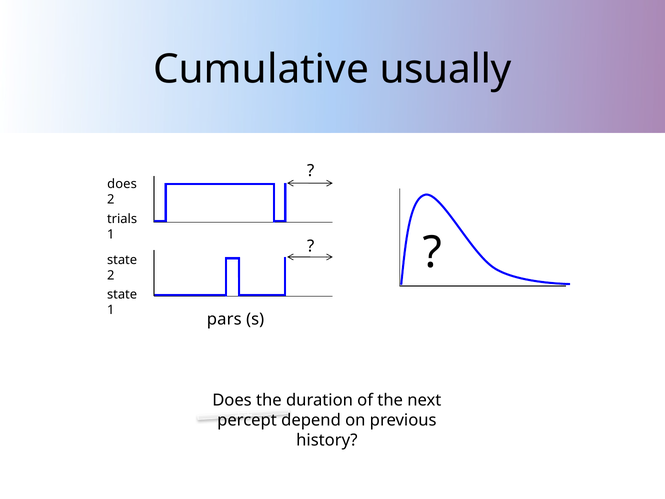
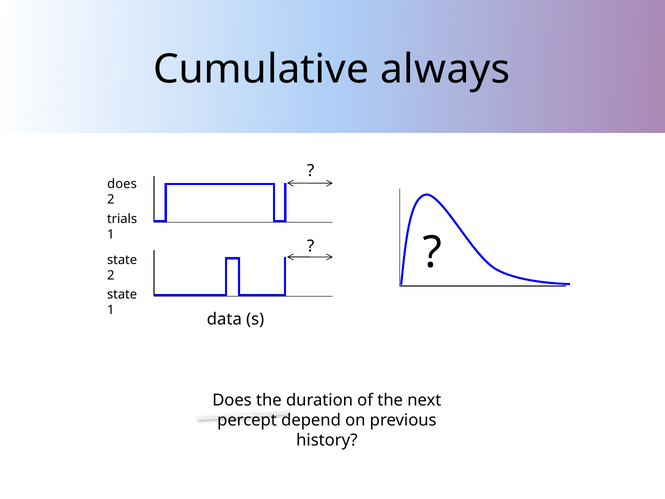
usually: usually -> always
pars: pars -> data
